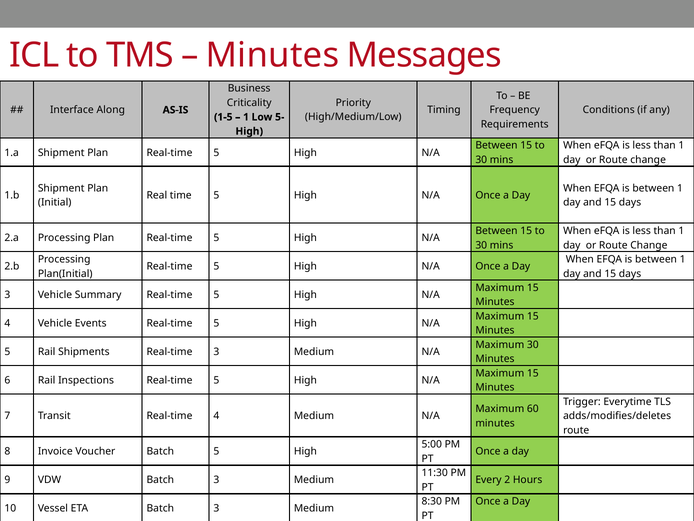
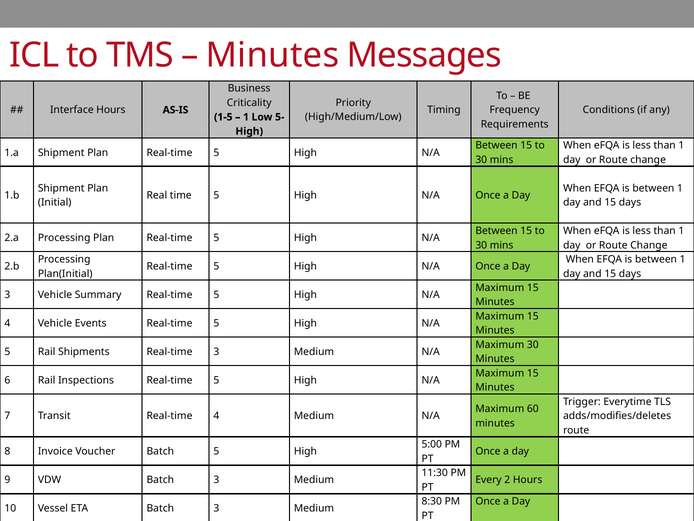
Interface Along: Along -> Hours
